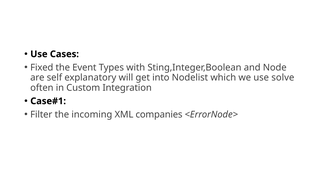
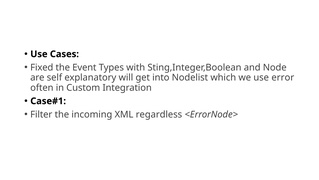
solve: solve -> error
companies: companies -> regardless
